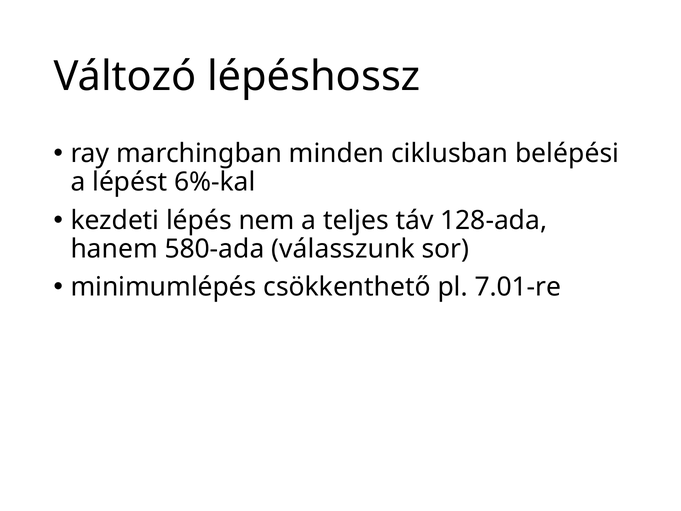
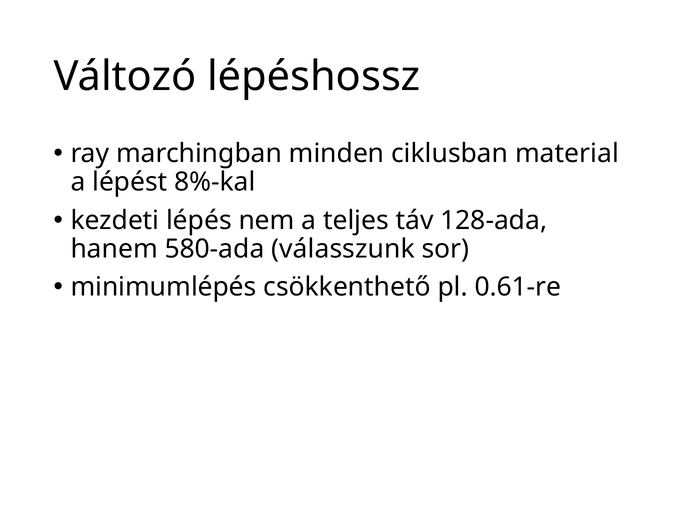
belépési: belépési -> material
6%-kal: 6%-kal -> 8%-kal
7.01-re: 7.01-re -> 0.61-re
